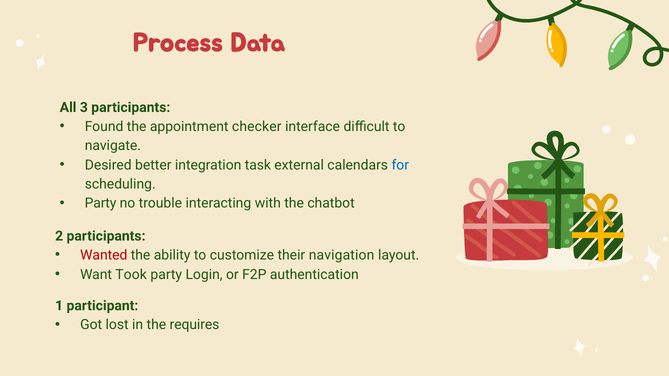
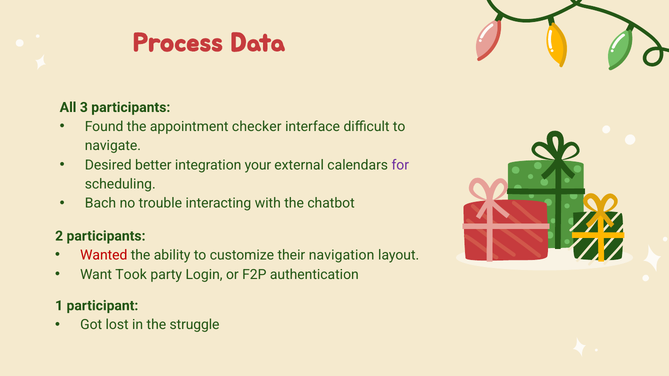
task: task -> your
for colour: blue -> purple
Party at (101, 204): Party -> Bach
requires: requires -> struggle
